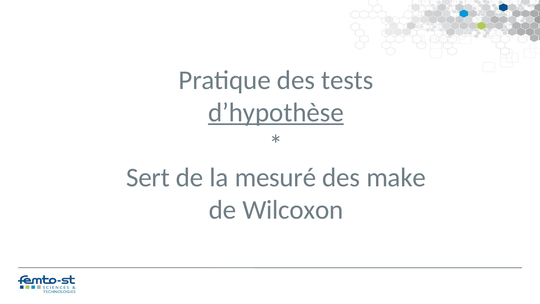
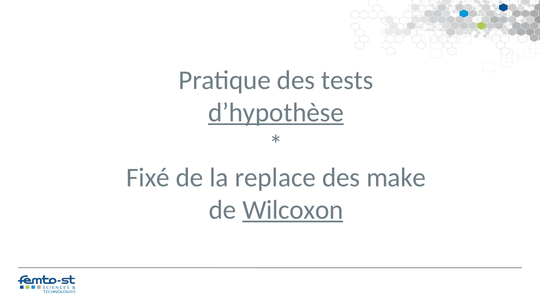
Sert: Sert -> Fixé
mesuré: mesuré -> replace
Wilcoxon underline: none -> present
